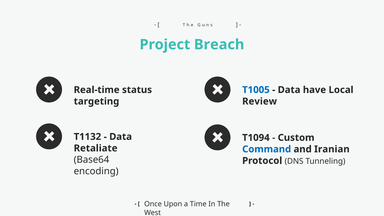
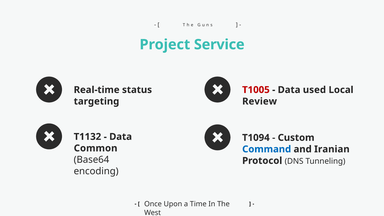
Breach: Breach -> Service
T1005 colour: blue -> red
have: have -> used
Retaliate: Retaliate -> Common
